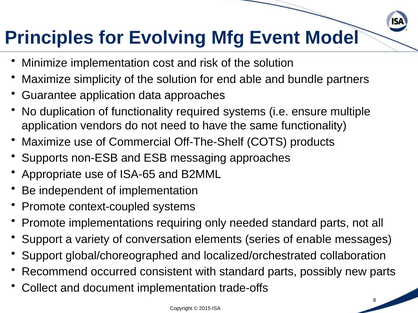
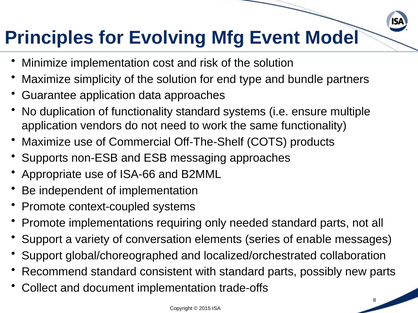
able: able -> type
functionality required: required -> standard
have: have -> work
ISA-65: ISA-65 -> ISA-66
Recommend occurred: occurred -> standard
